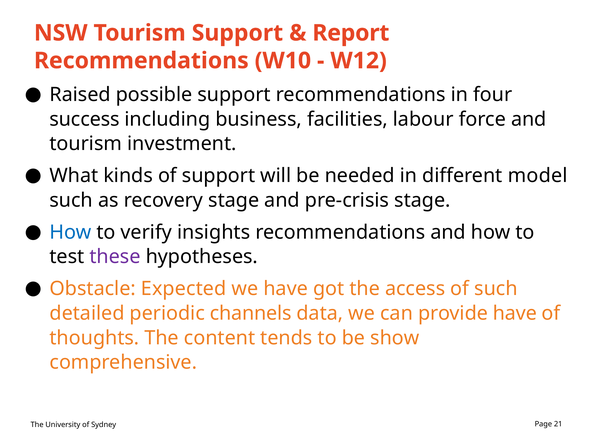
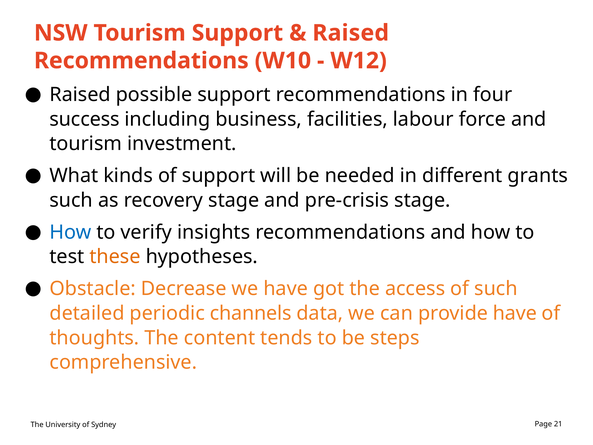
Report at (351, 33): Report -> Raised
model: model -> grants
these colour: purple -> orange
Expected: Expected -> Decrease
show: show -> steps
